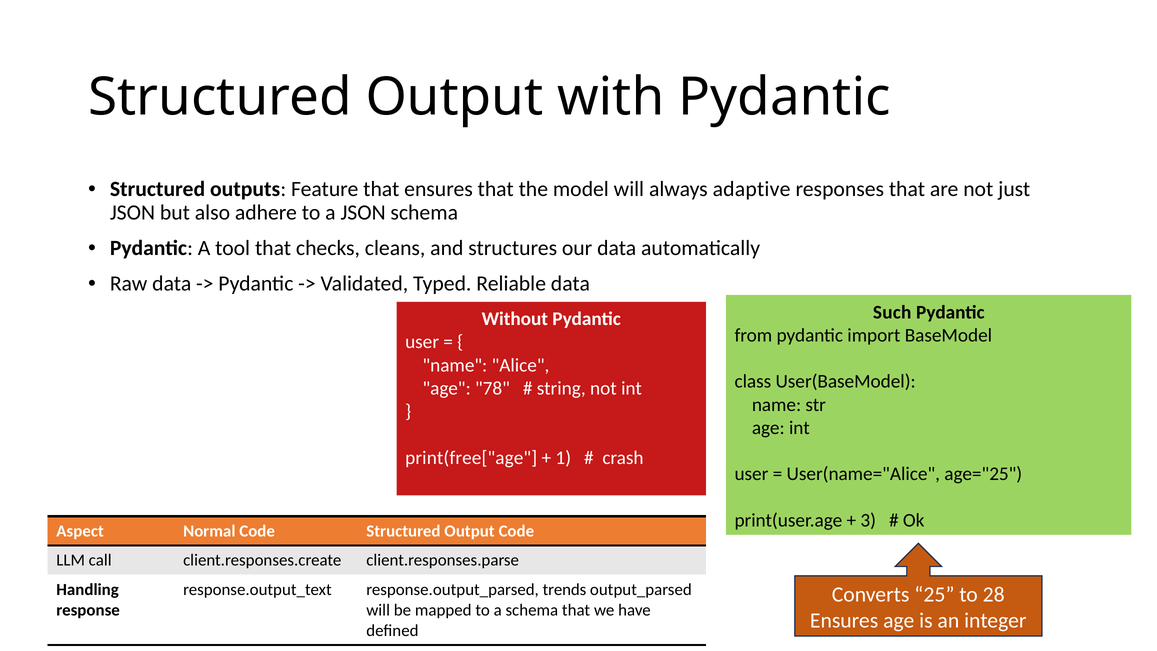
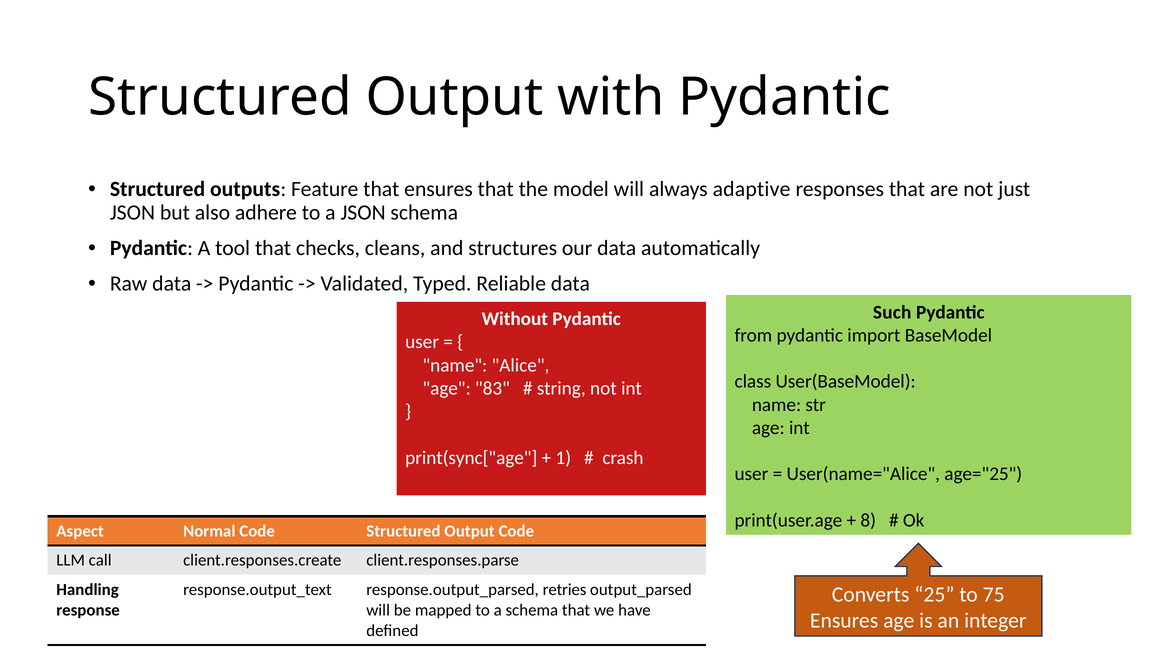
78: 78 -> 83
print(free["age: print(free["age -> print(sync["age
3: 3 -> 8
trends: trends -> retries
28: 28 -> 75
